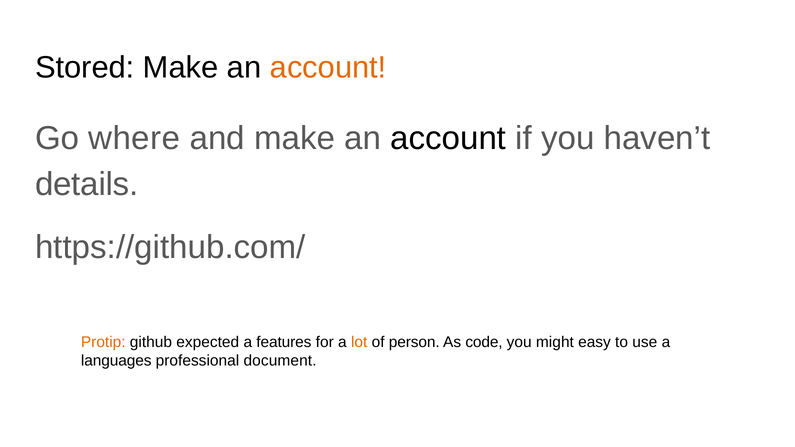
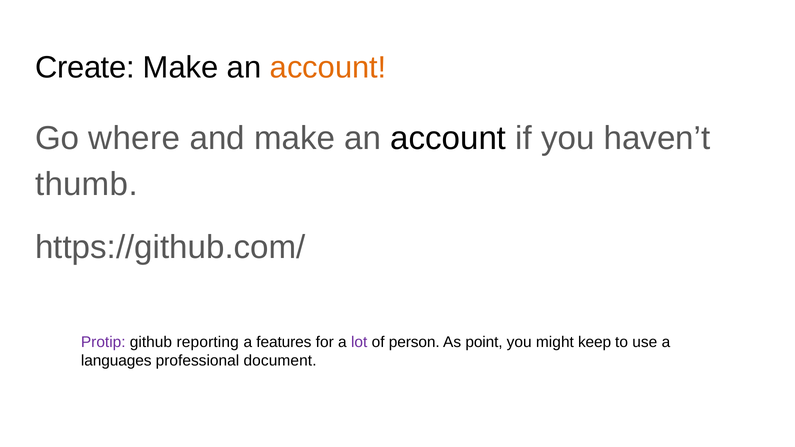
Stored: Stored -> Create
details: details -> thumb
Protip colour: orange -> purple
expected: expected -> reporting
lot colour: orange -> purple
code: code -> point
easy: easy -> keep
